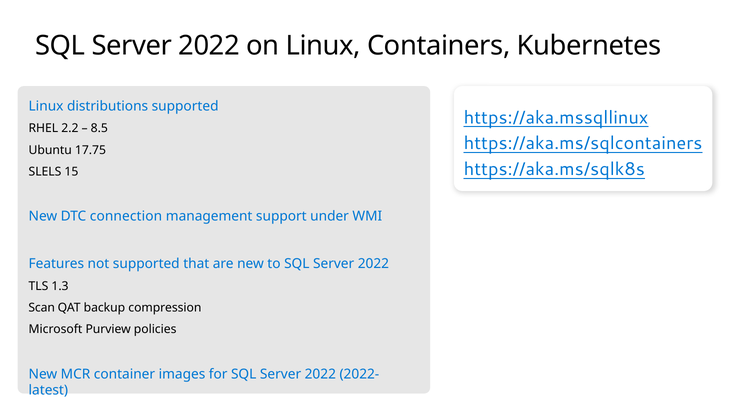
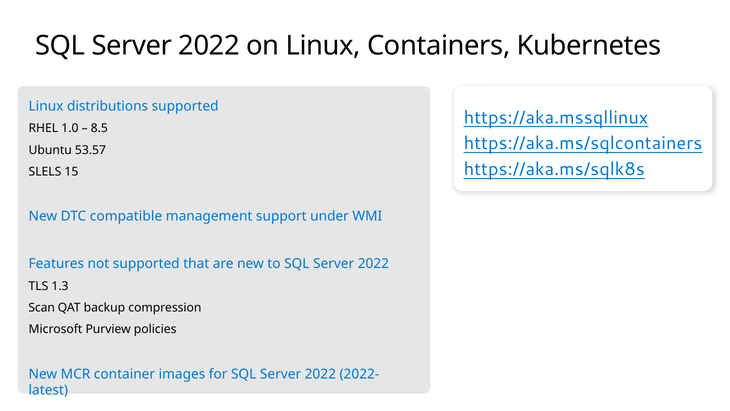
2.2: 2.2 -> 1.0
17.75: 17.75 -> 53.57
connection: connection -> compatible
